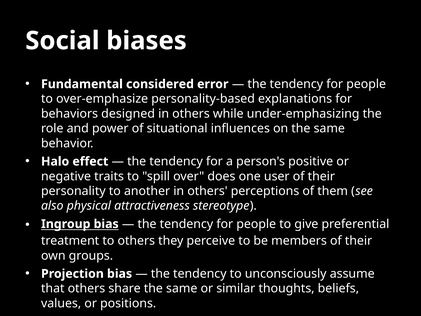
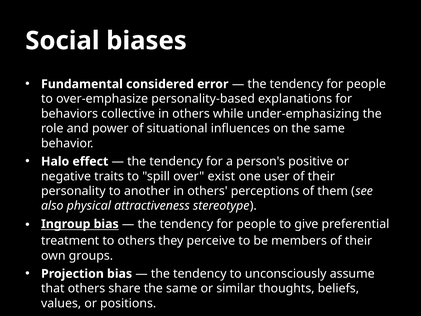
designed: designed -> collective
does: does -> exist
